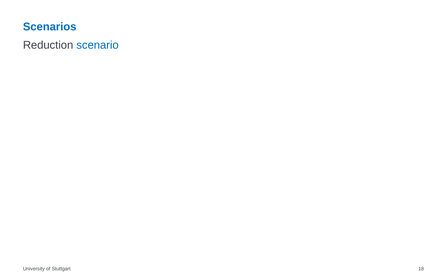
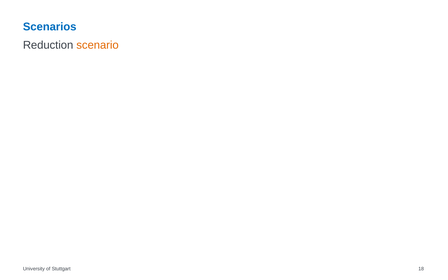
scenario colour: blue -> orange
